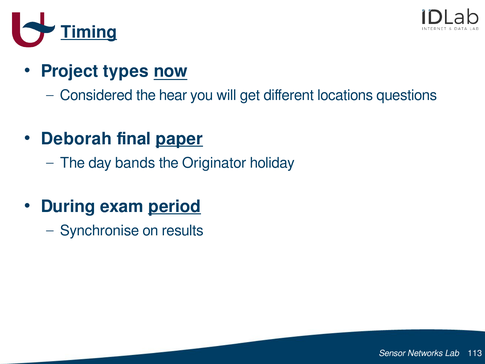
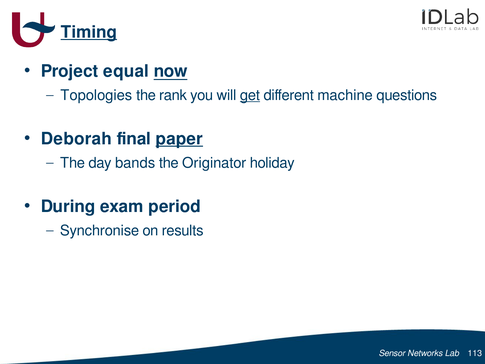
types: types -> equal
Considered: Considered -> Topologies
hear: hear -> rank
get underline: none -> present
locations: locations -> machine
period underline: present -> none
